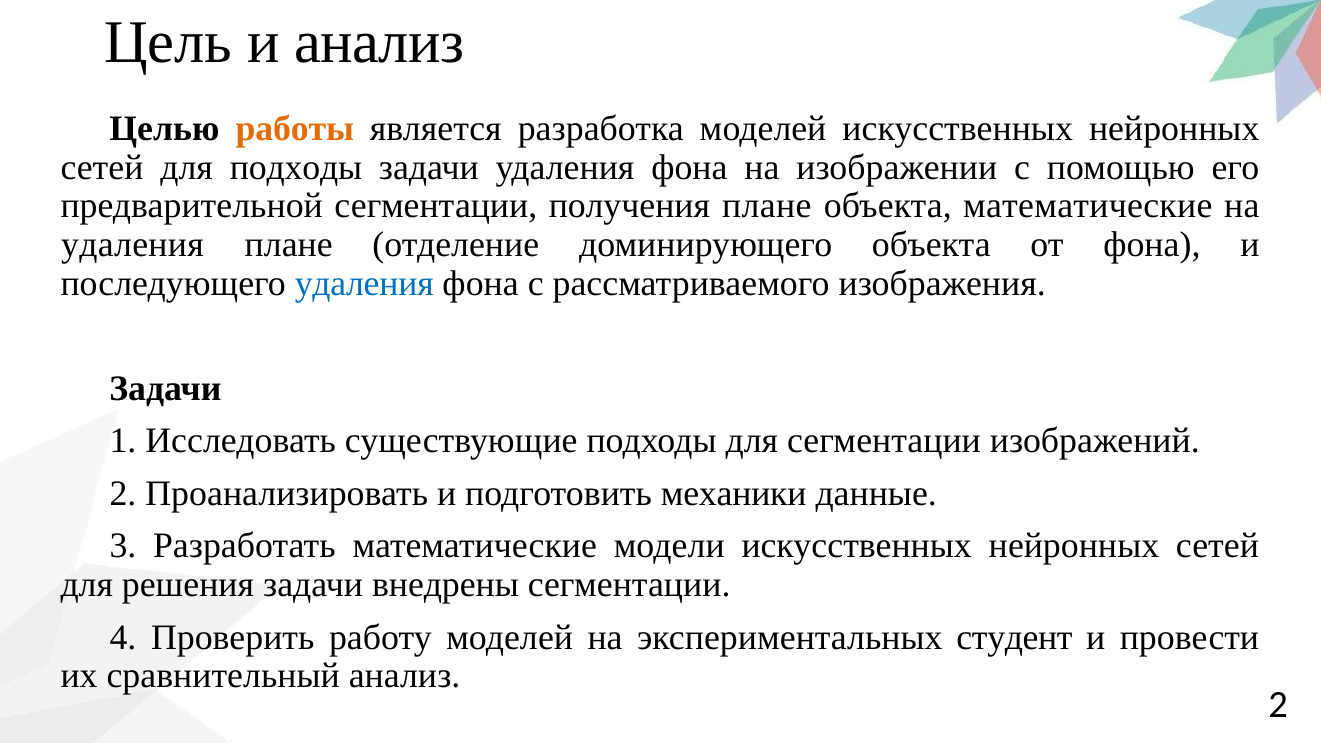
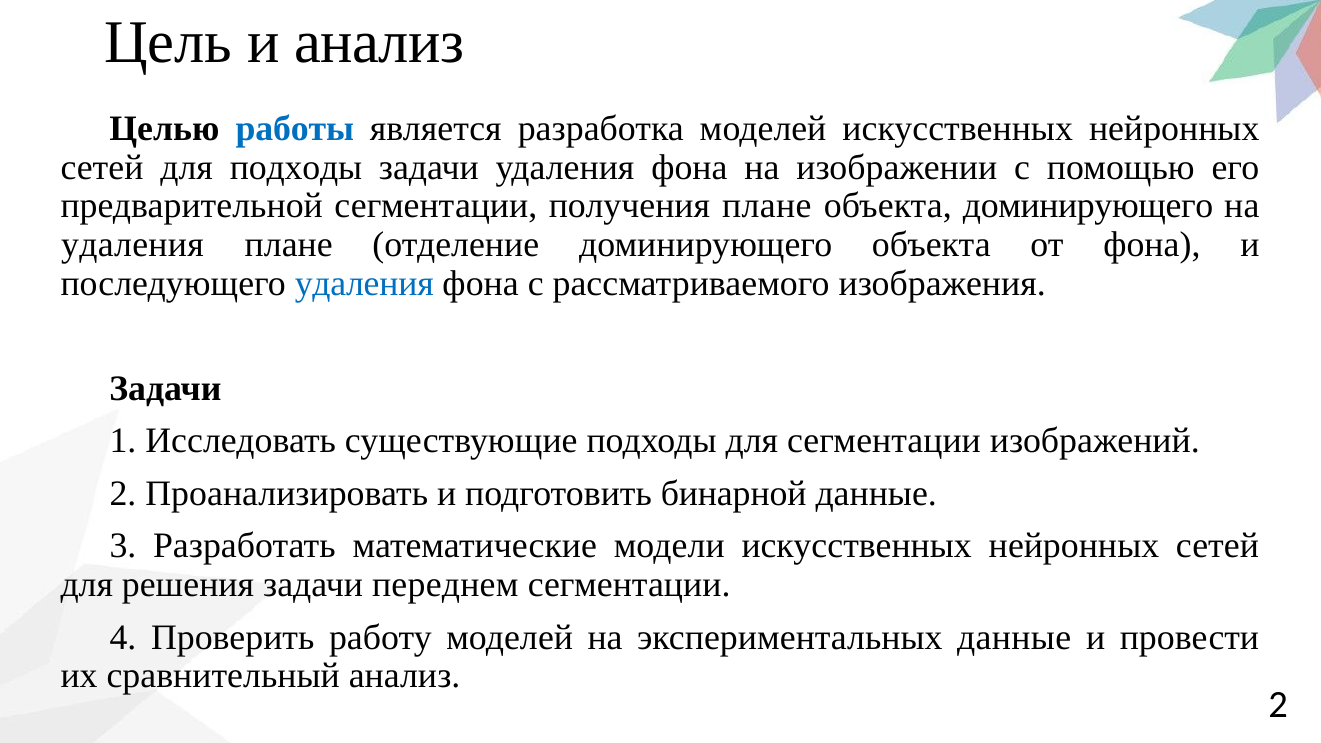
работы colour: orange -> blue
объекта математические: математические -> доминирующего
механики: механики -> бинарной
внедрены: внедрены -> переднем
экспериментальных студент: студент -> данные
